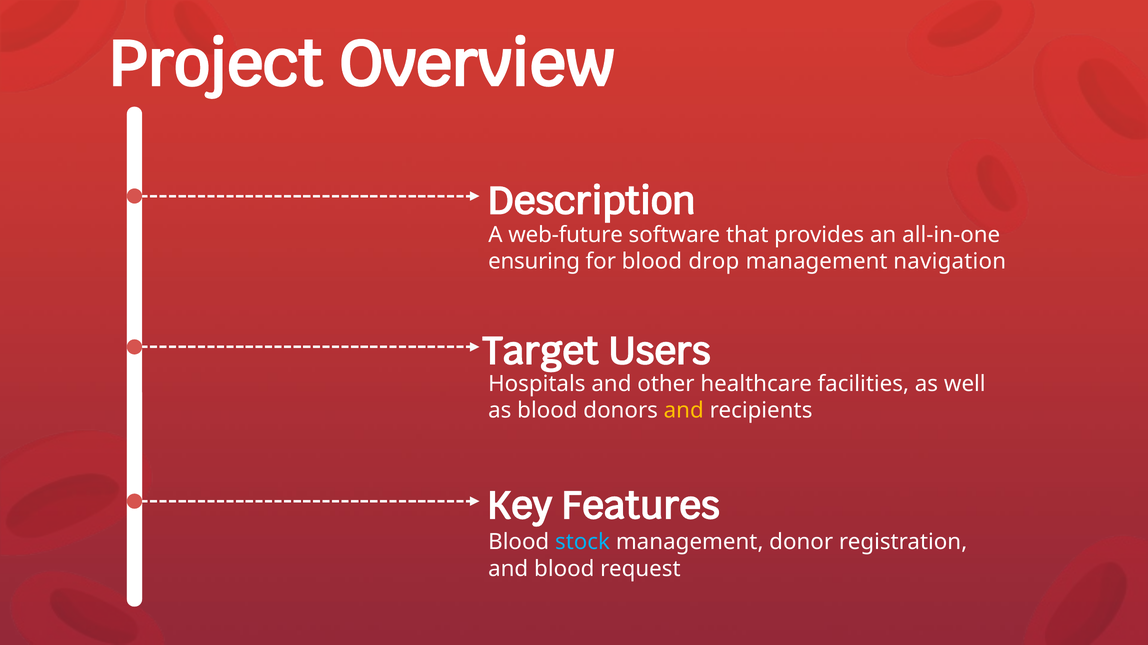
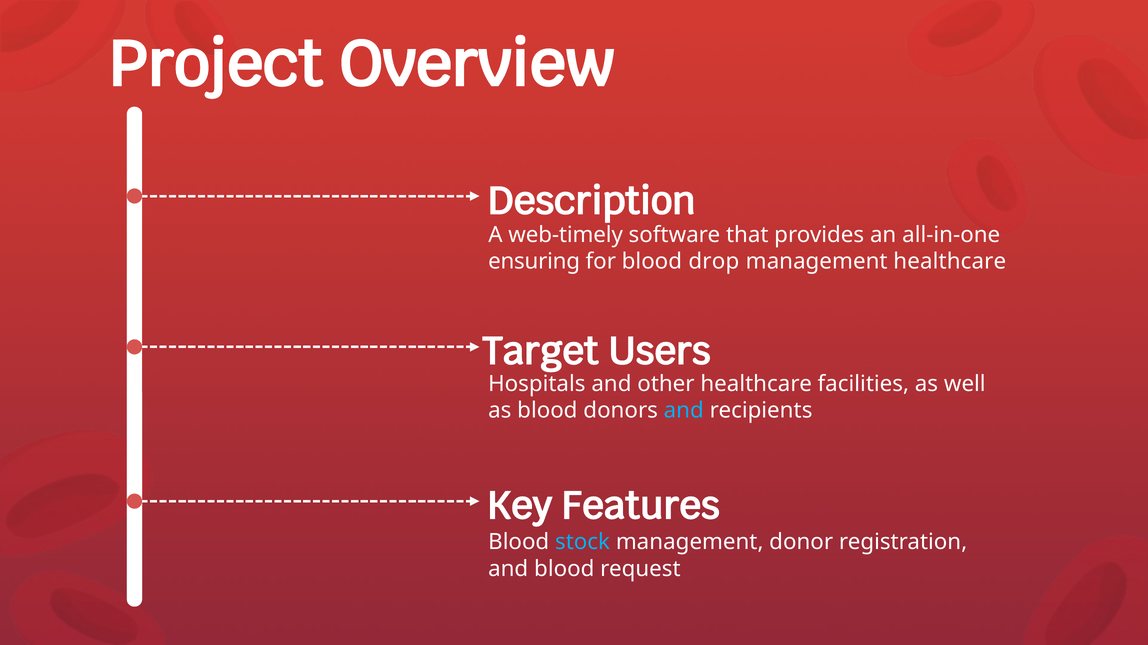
web-future: web-future -> web-timely
management navigation: navigation -> healthcare
and at (684, 411) colour: yellow -> light blue
